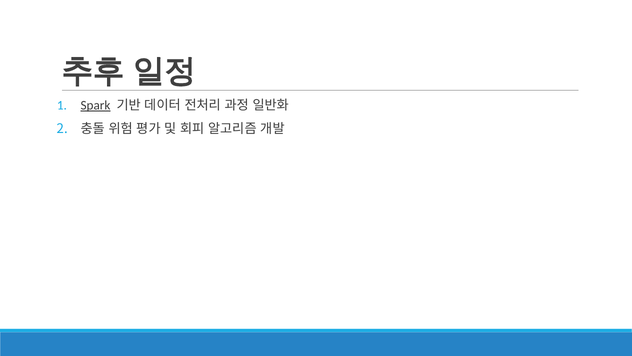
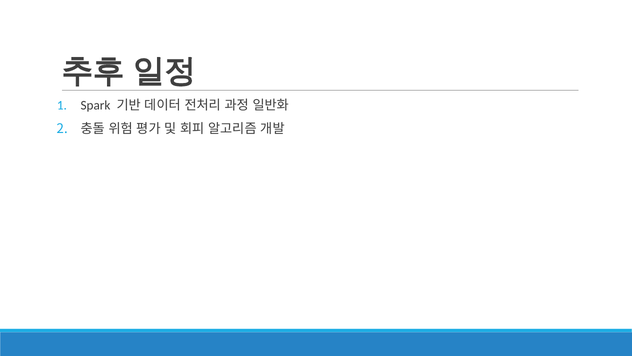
Spark underline: present -> none
